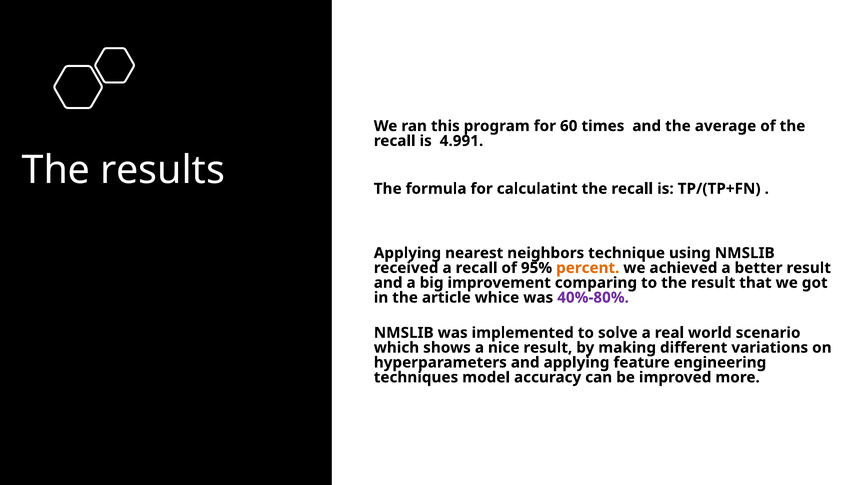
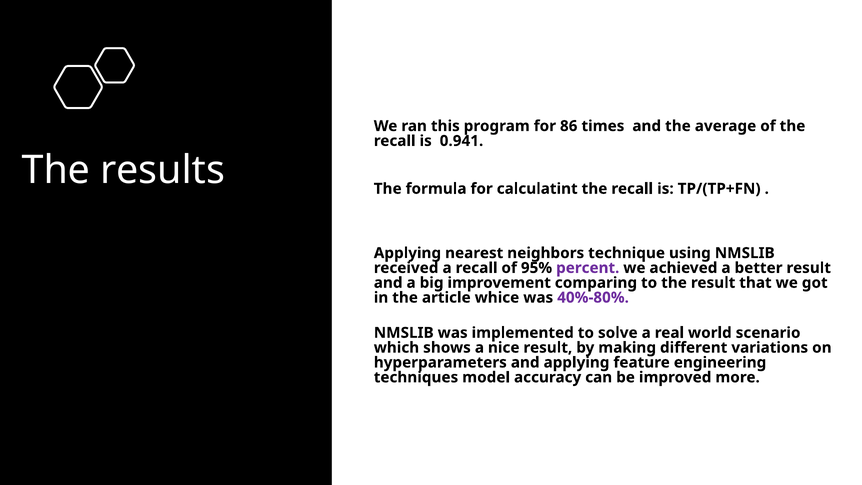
60: 60 -> 86
4.991: 4.991 -> 0.941
percent colour: orange -> purple
